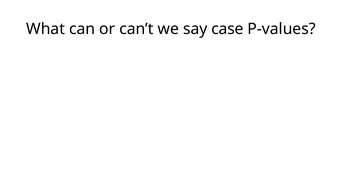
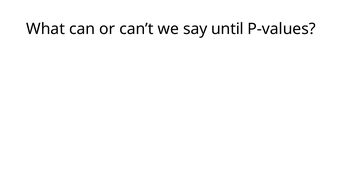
case: case -> until
